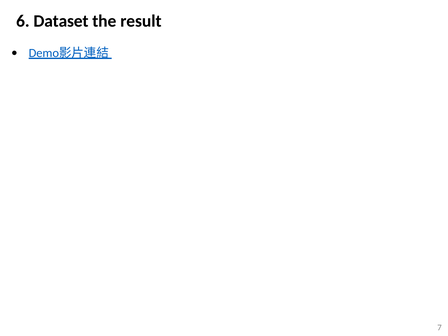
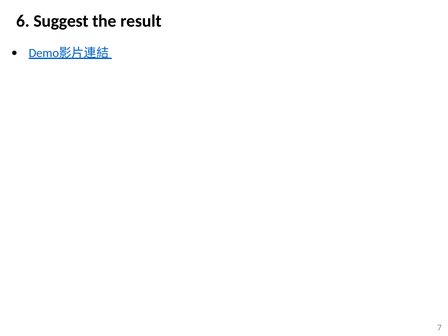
Dataset: Dataset -> Suggest
